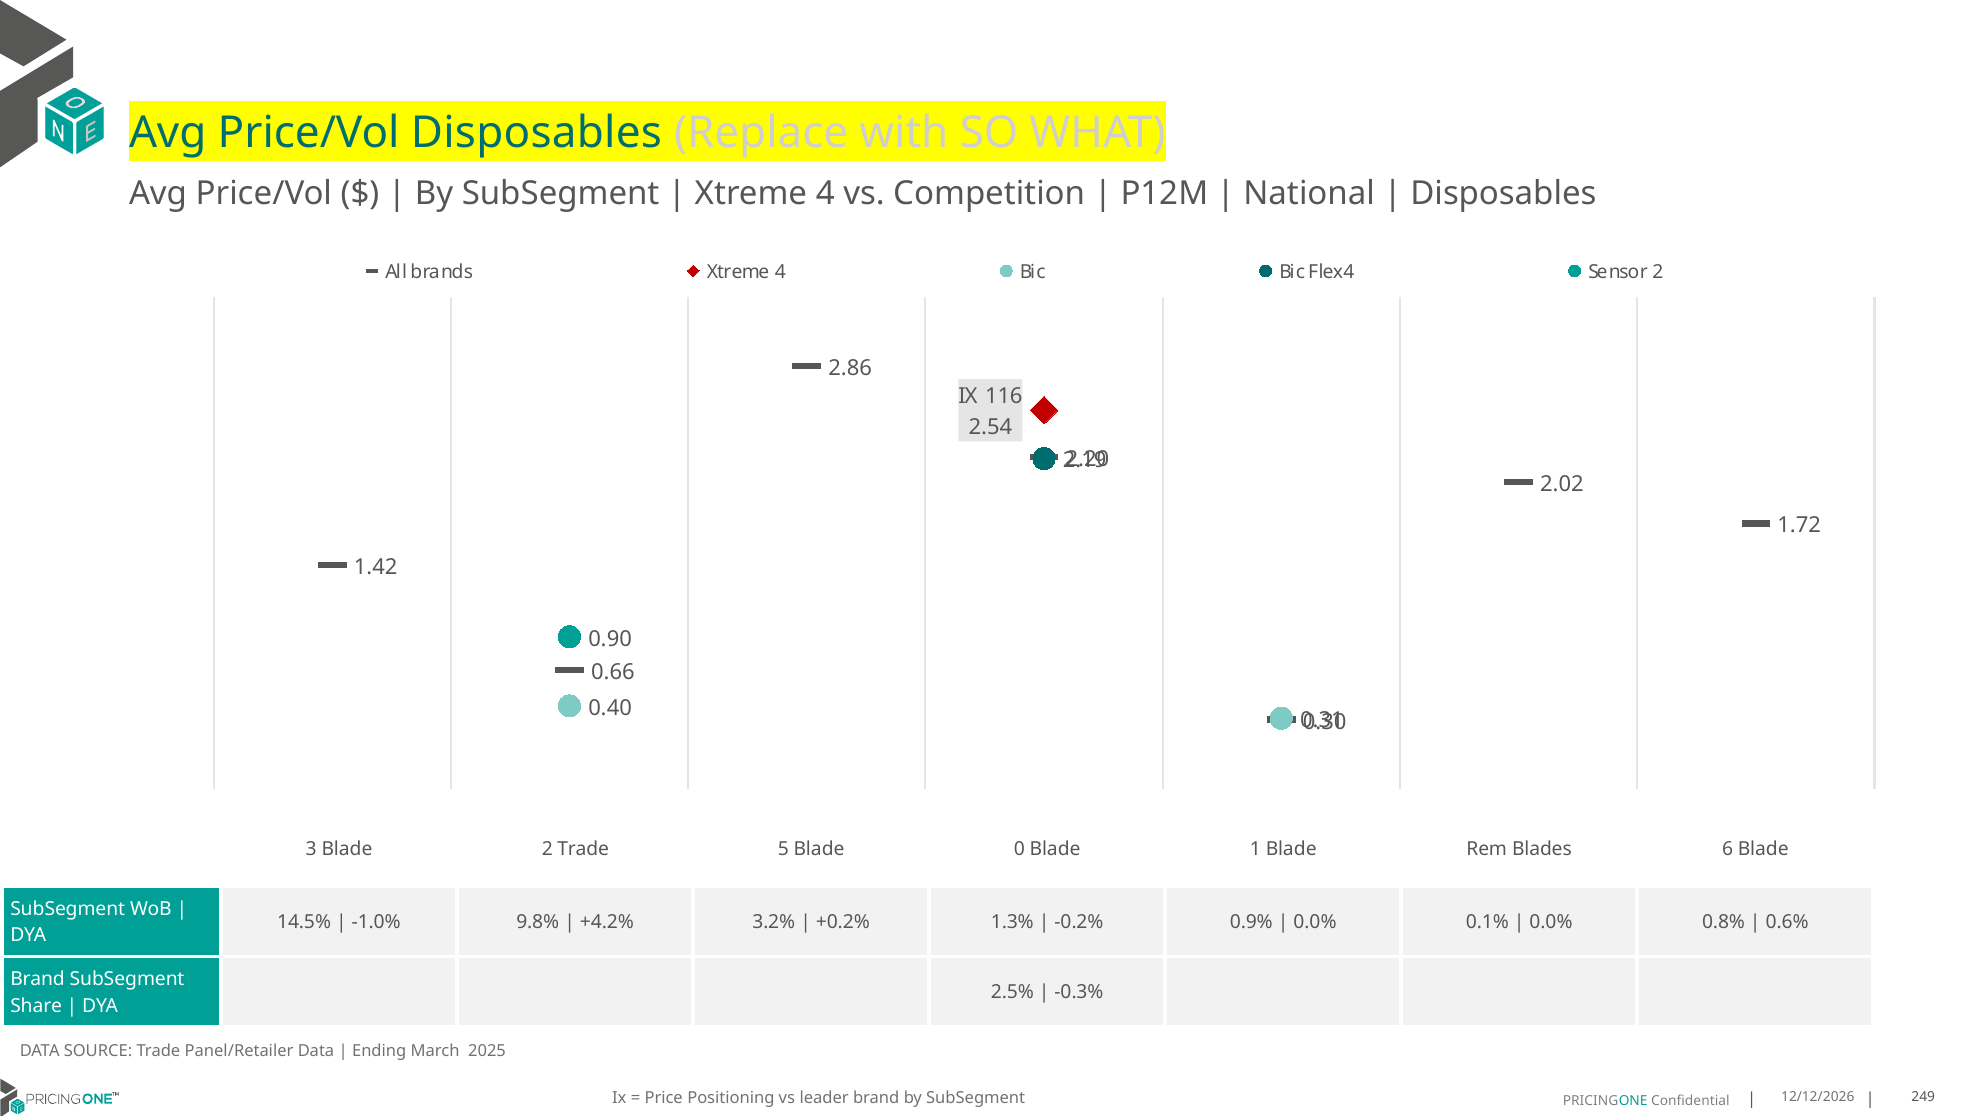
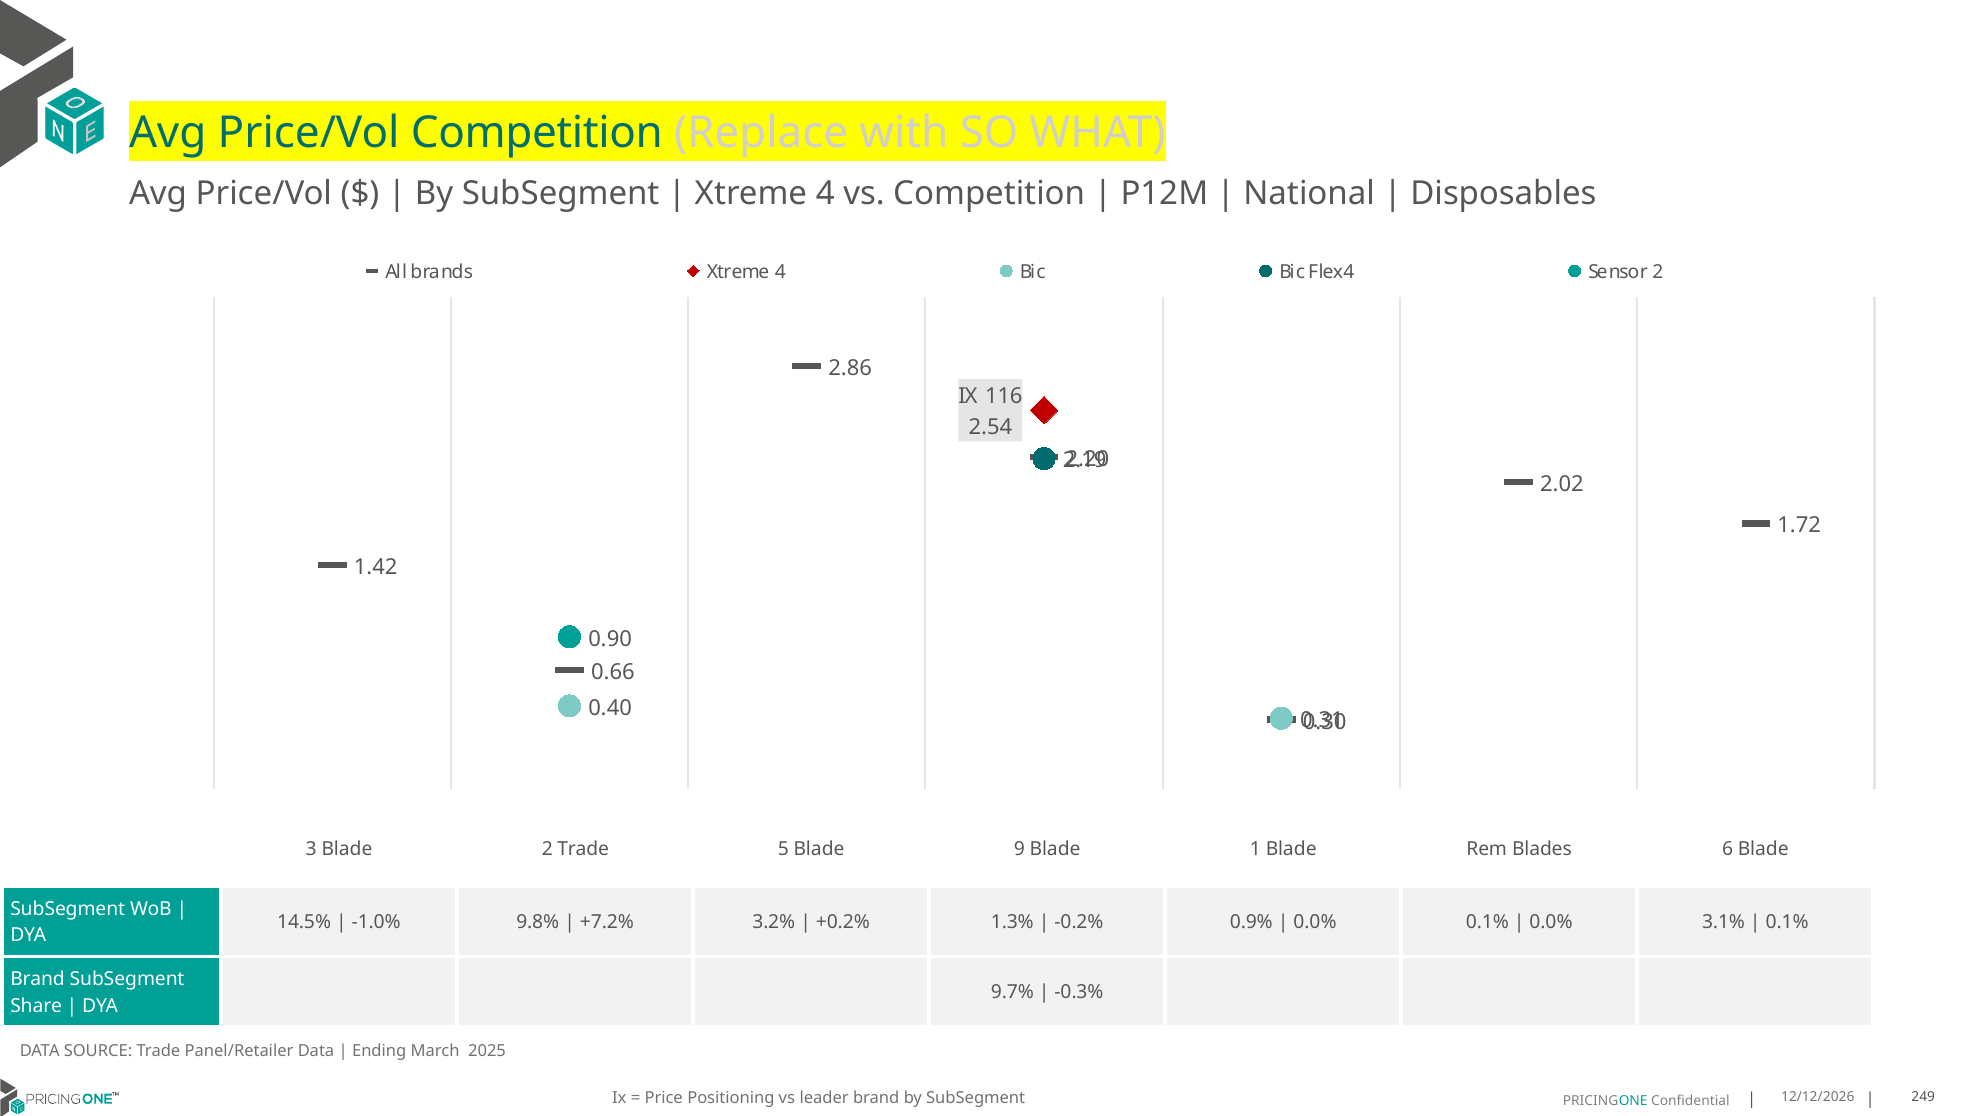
Price/Vol Disposables: Disposables -> Competition
0: 0 -> 9
+4.2%: +4.2% -> +7.2%
0.8%: 0.8% -> 3.1%
0.6% at (1787, 922): 0.6% -> 0.1%
2.5%: 2.5% -> 9.7%
